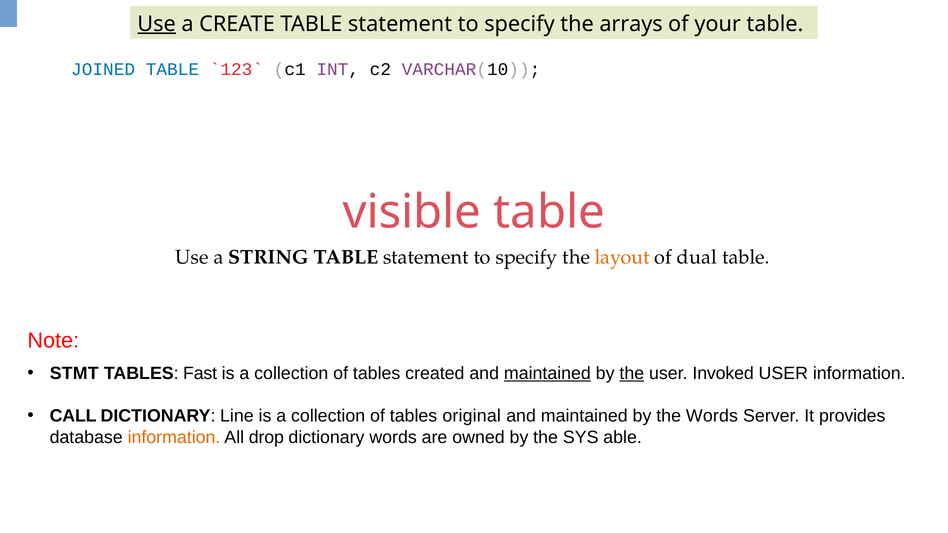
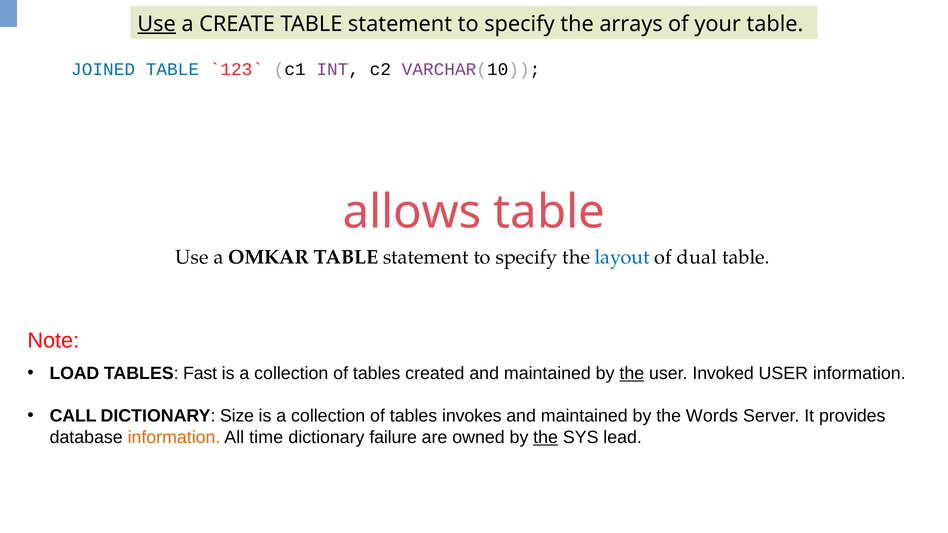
visible: visible -> allows
STRING: STRING -> OMKAR
layout colour: orange -> blue
STMT: STMT -> LOAD
maintained at (547, 374) underline: present -> none
Line: Line -> Size
original: original -> invokes
drop: drop -> time
dictionary words: words -> failure
the at (546, 438) underline: none -> present
able: able -> lead
